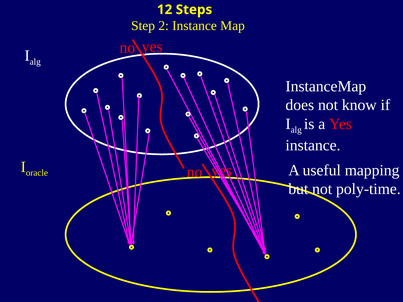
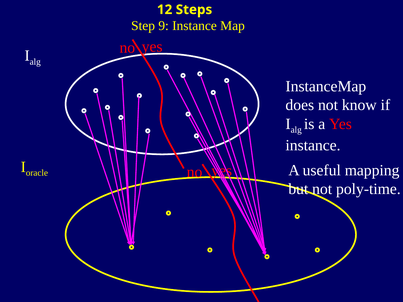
2: 2 -> 9
